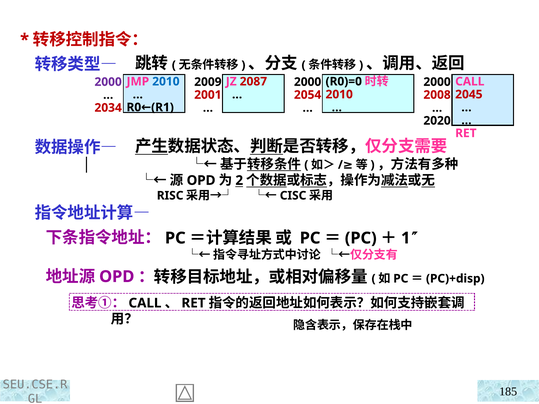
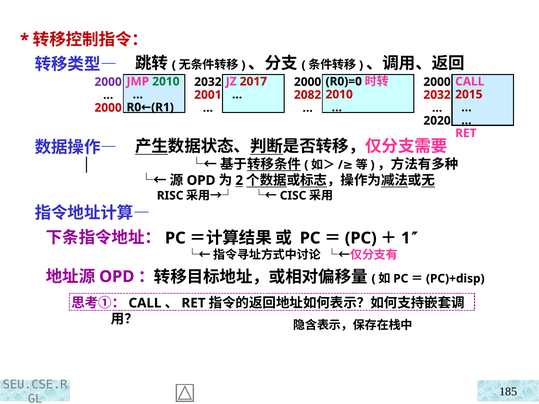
2010 at (166, 82) colour: blue -> green
2087: 2087 -> 2017
2009 at (208, 82): 2009 -> 2032
2045: 2045 -> 2015
2054: 2054 -> 2082
2008 at (437, 95): 2008 -> 2032
2034 at (108, 108): 2034 -> 2000
